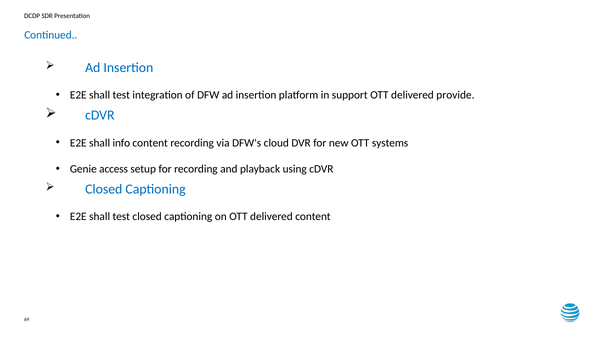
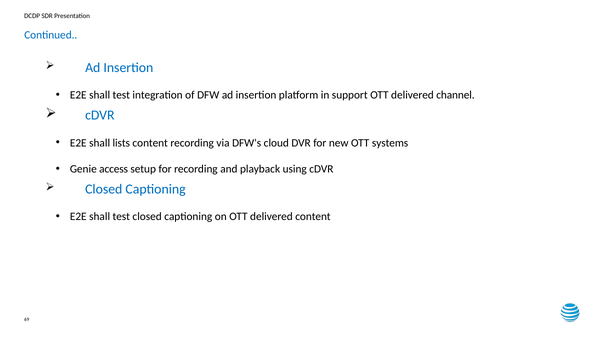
provide: provide -> channel
info: info -> lists
